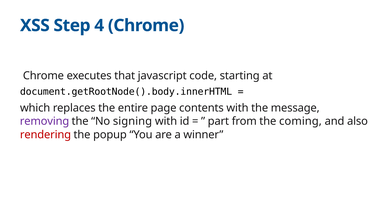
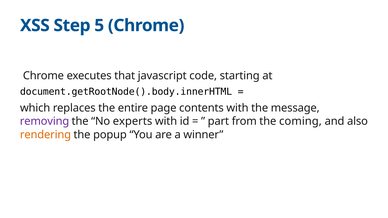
4: 4 -> 5
signing: signing -> experts
rendering colour: red -> orange
